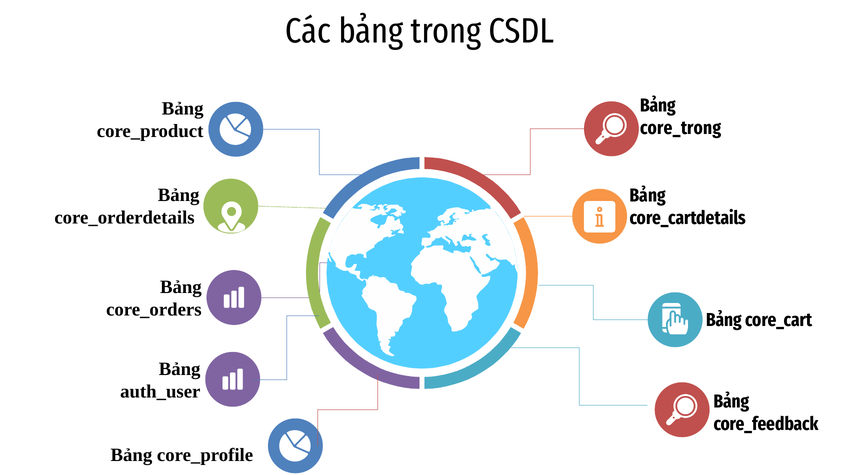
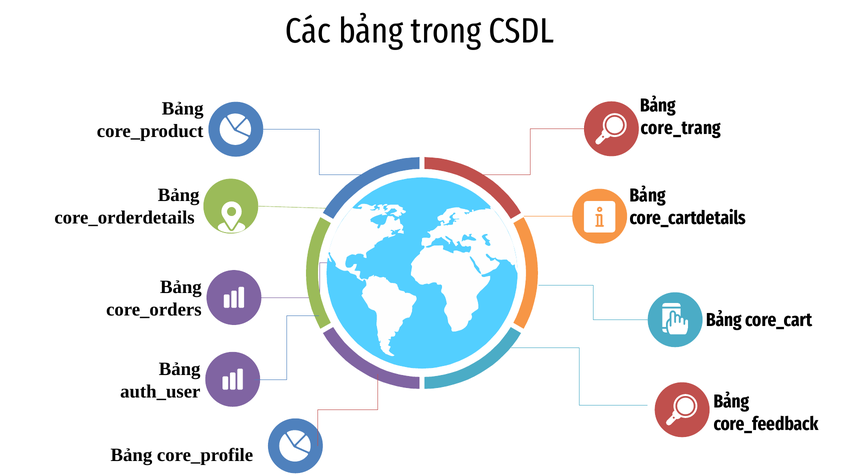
core_trong: core_trong -> core_trang
